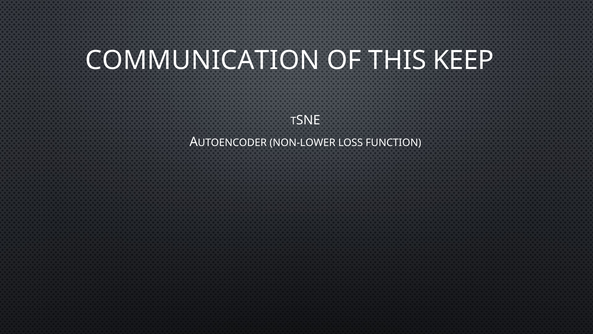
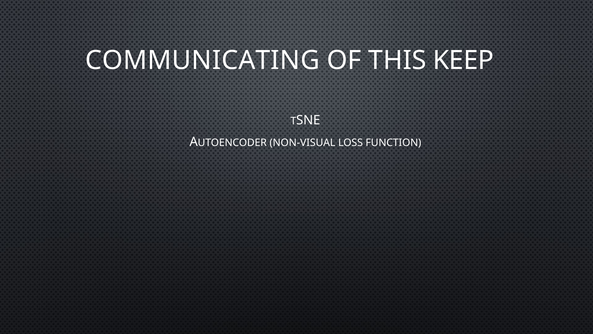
COMMUNICATION: COMMUNICATION -> COMMUNICATING
NON-LOWER: NON-LOWER -> NON-VISUAL
